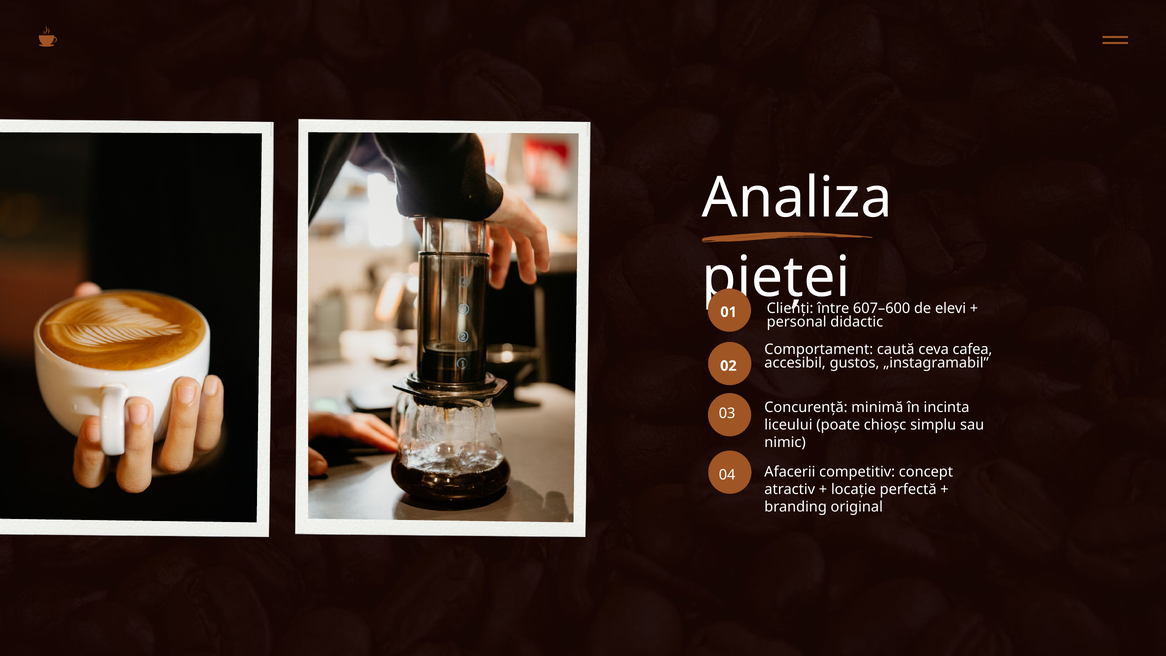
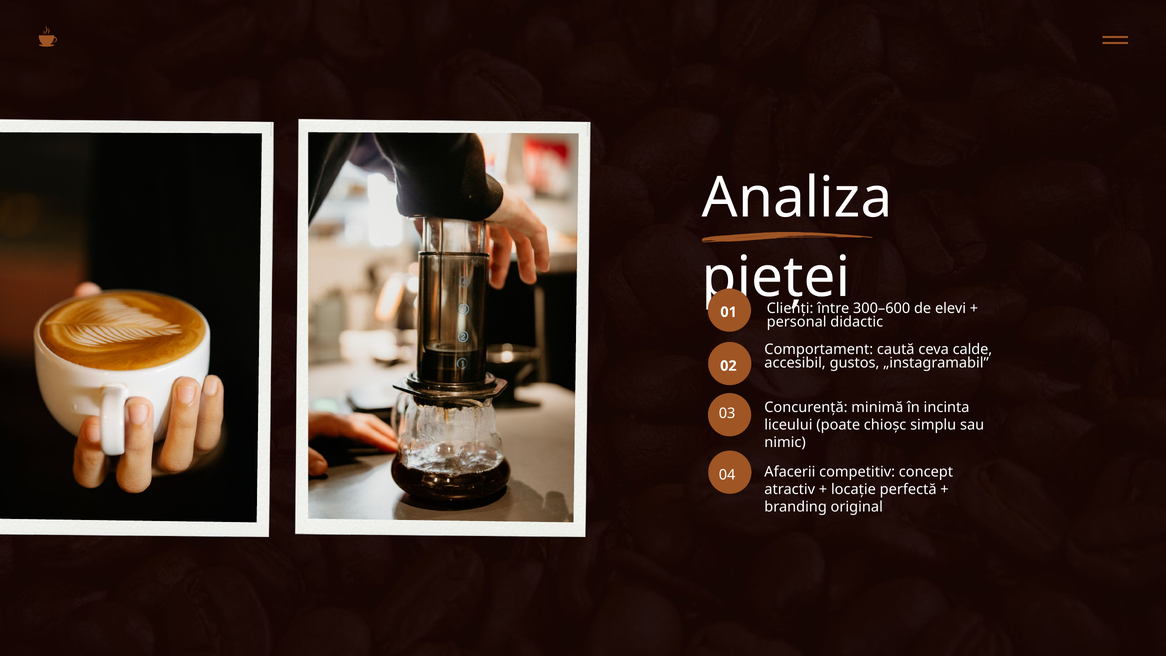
607–600: 607–600 -> 300–600
cafea: cafea -> calde
